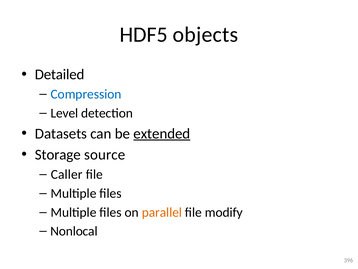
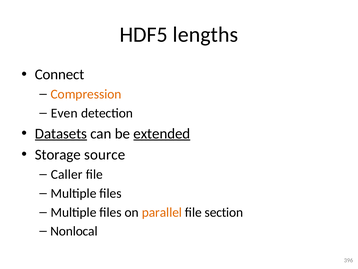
objects: objects -> lengths
Detailed: Detailed -> Connect
Compression colour: blue -> orange
Level: Level -> Even
Datasets underline: none -> present
modify: modify -> section
